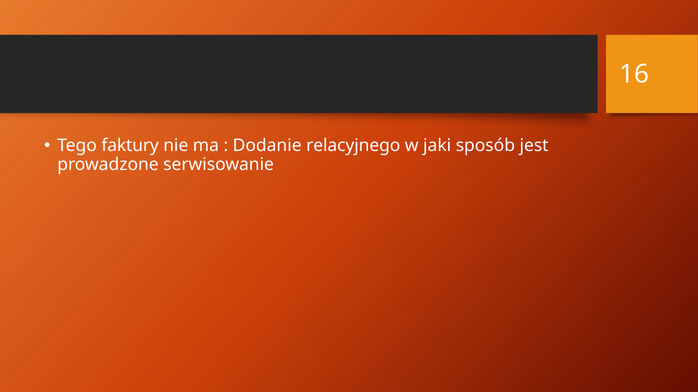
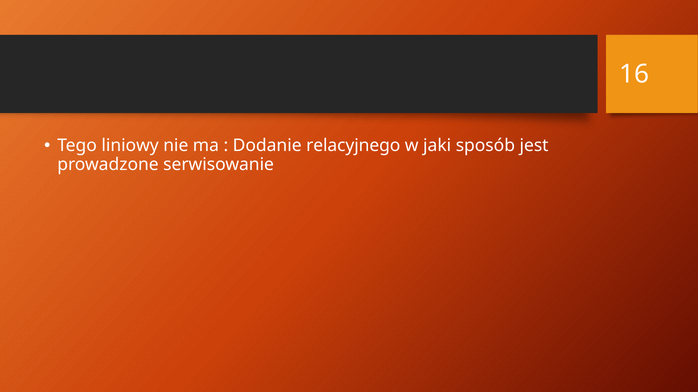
faktury: faktury -> liniowy
